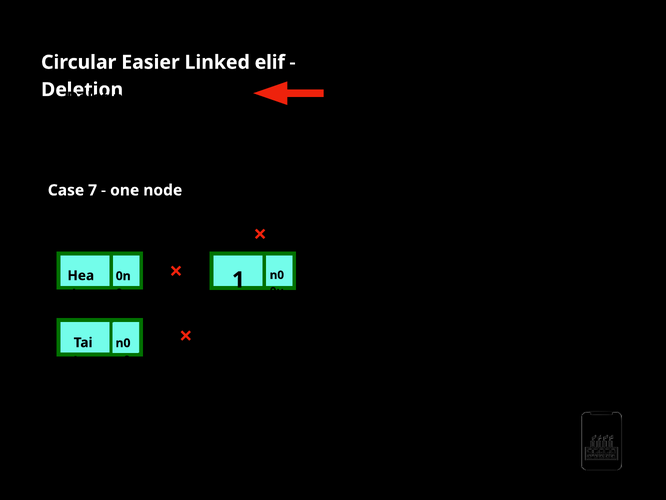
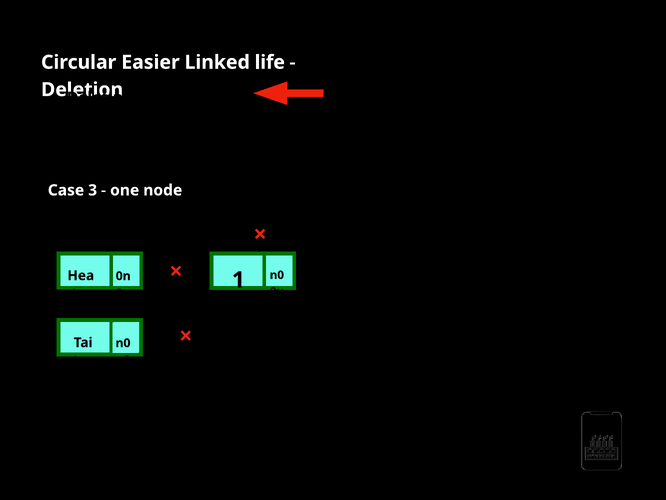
elif: elif -> life
7: 7 -> 3
